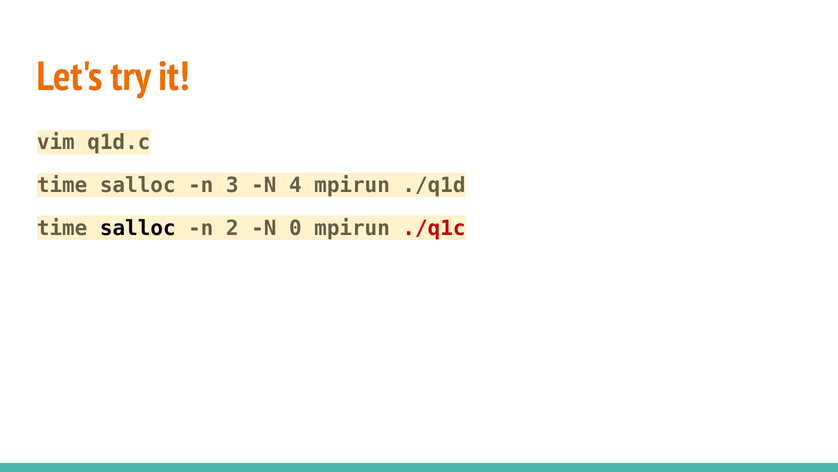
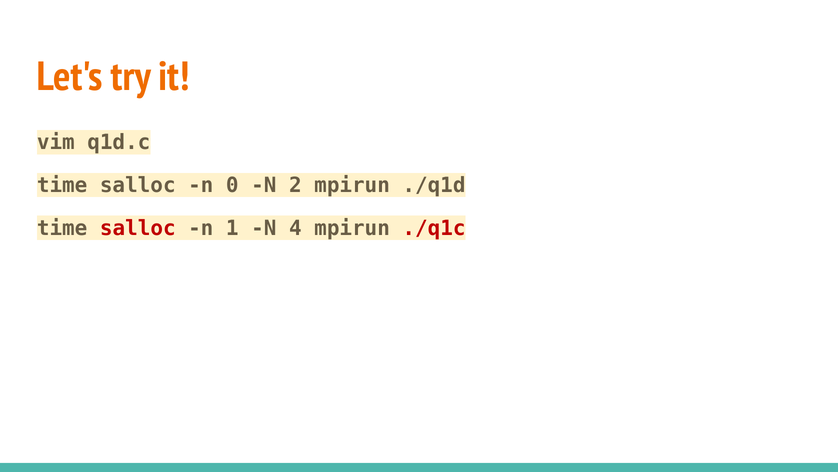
3: 3 -> 0
4: 4 -> 2
salloc at (138, 228) colour: black -> red
2: 2 -> 1
0: 0 -> 4
